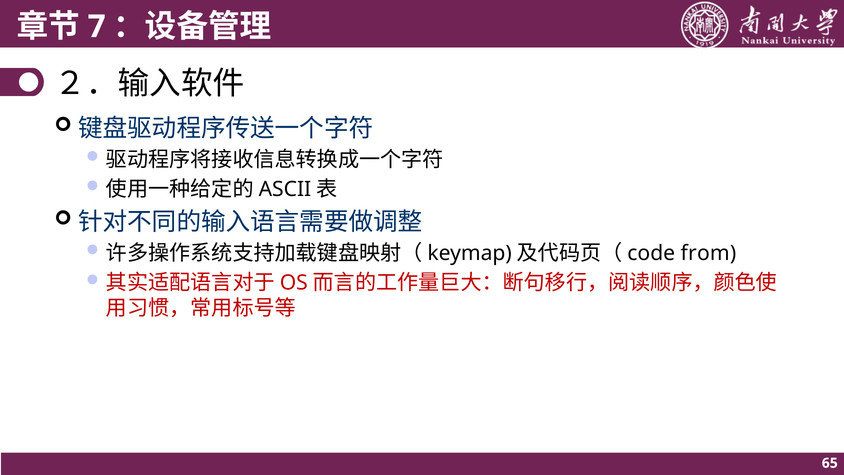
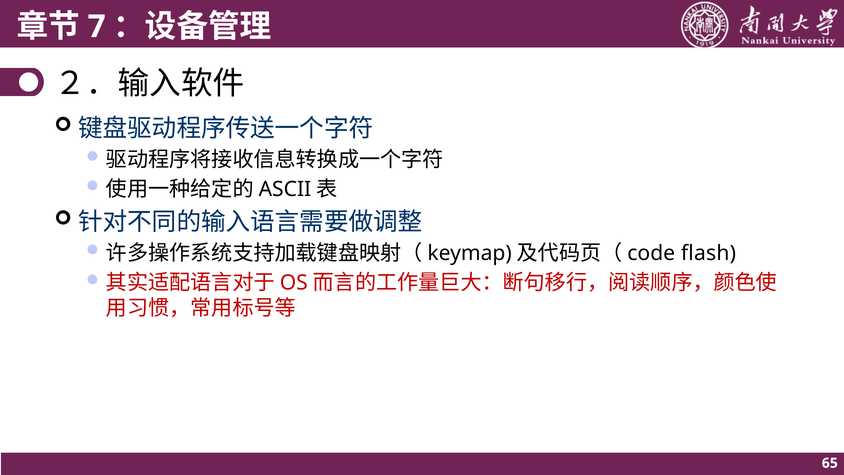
from: from -> flash
